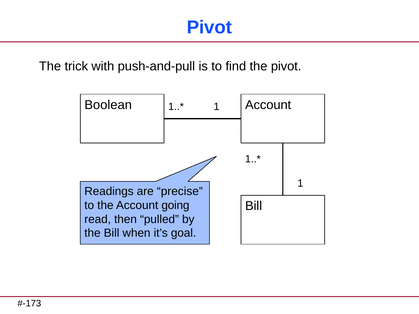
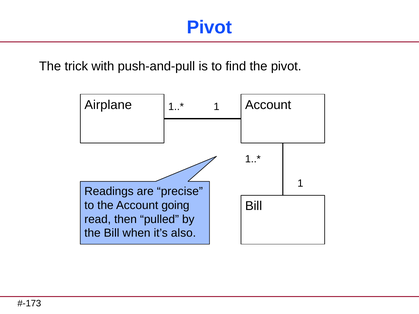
Boolean: Boolean -> Airplane
goal: goal -> also
